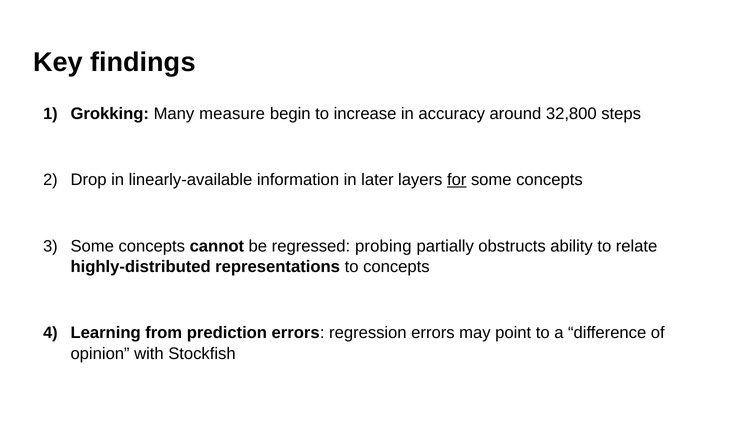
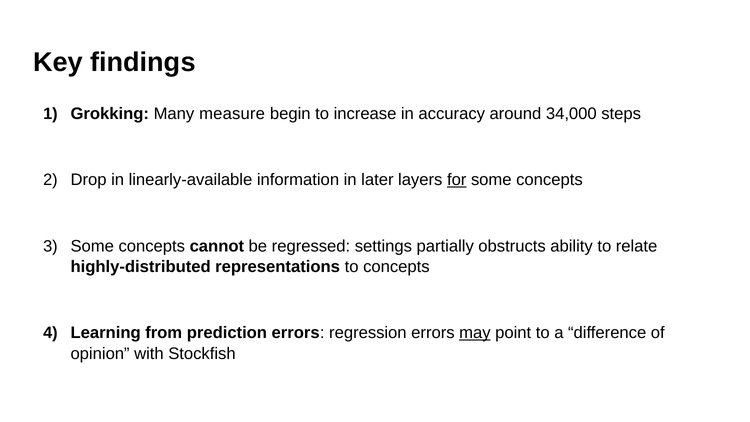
32,800: 32,800 -> 34,000
probing: probing -> settings
may underline: none -> present
